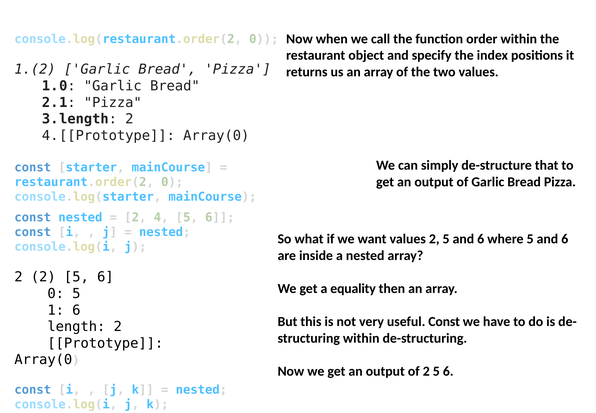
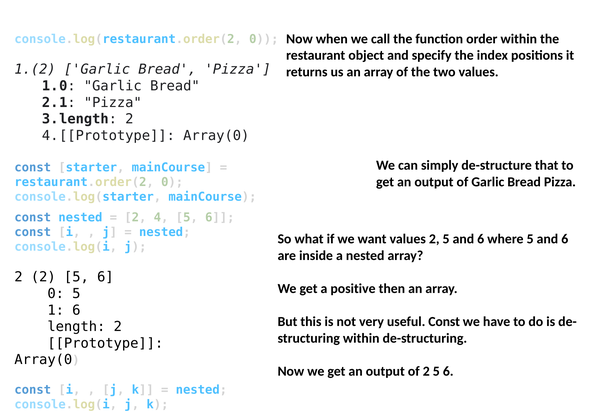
equality: equality -> positive
